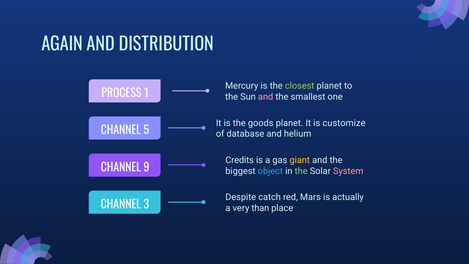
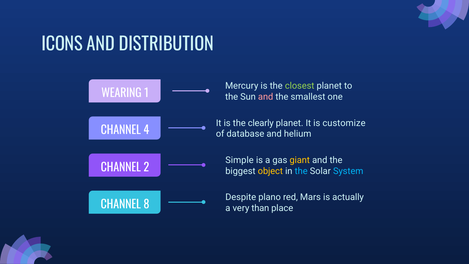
AGAIN: AGAIN -> ICONS
PROCESS: PROCESS -> WEARING
goods: goods -> clearly
5: 5 -> 4
Credits: Credits -> Simple
9: 9 -> 2
object colour: light blue -> yellow
the at (301, 171) colour: light green -> light blue
System colour: pink -> light blue
catch: catch -> plano
3: 3 -> 8
